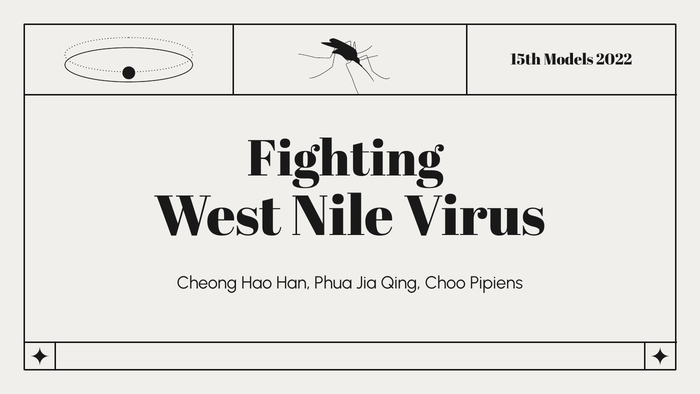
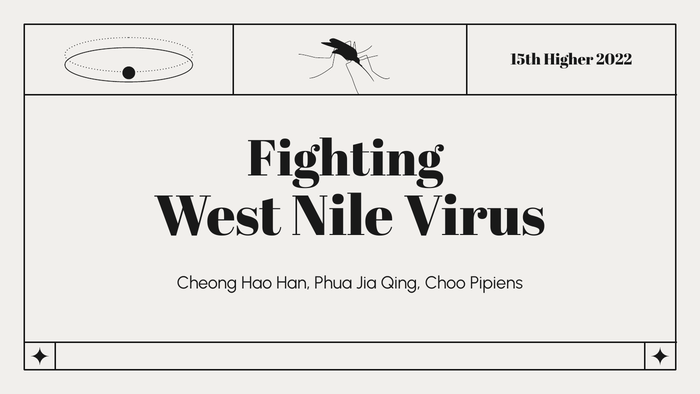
Models: Models -> Higher
